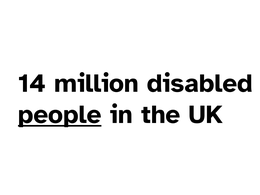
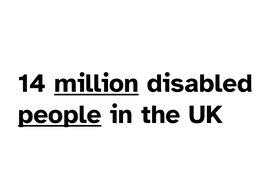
million underline: none -> present
